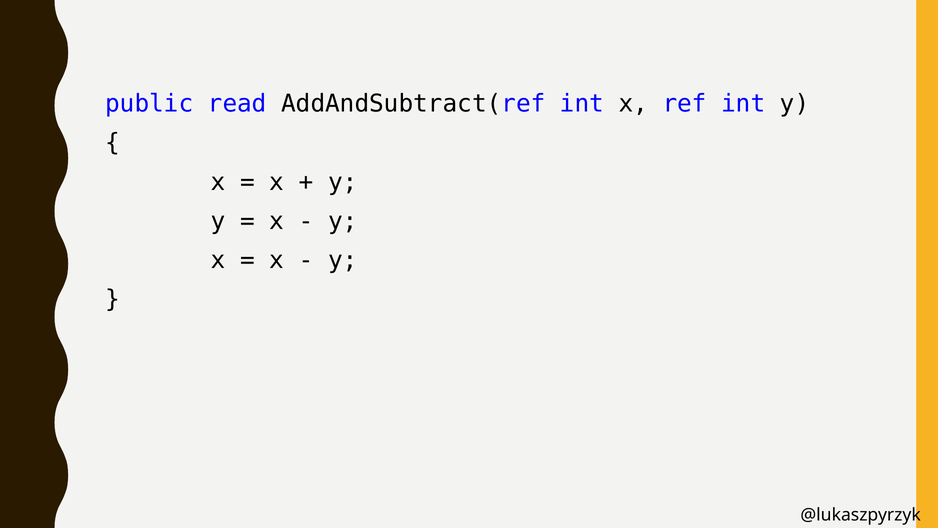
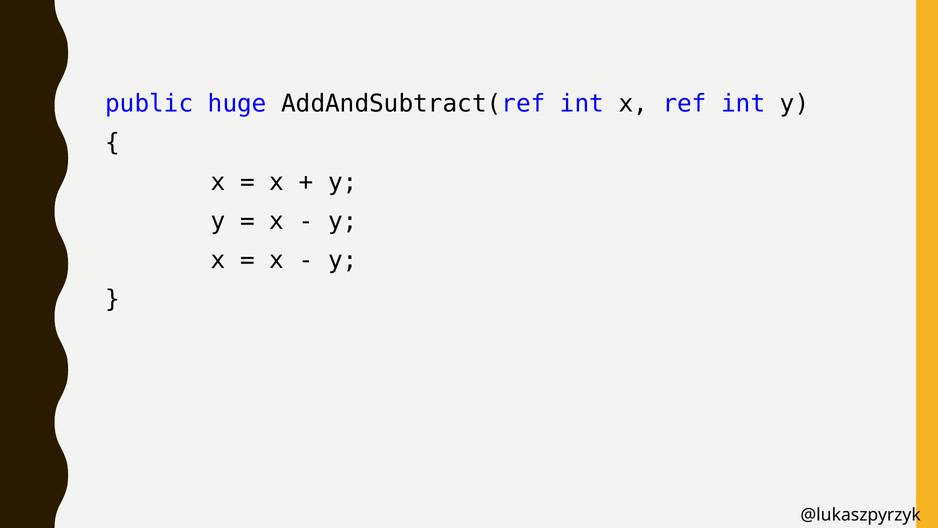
read: read -> huge
